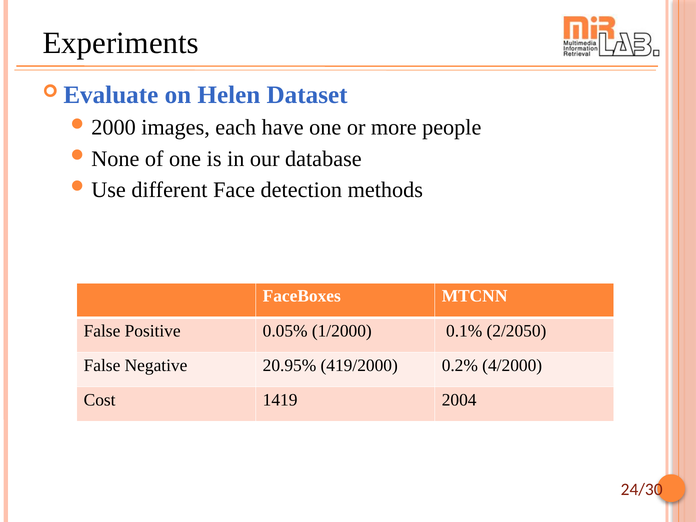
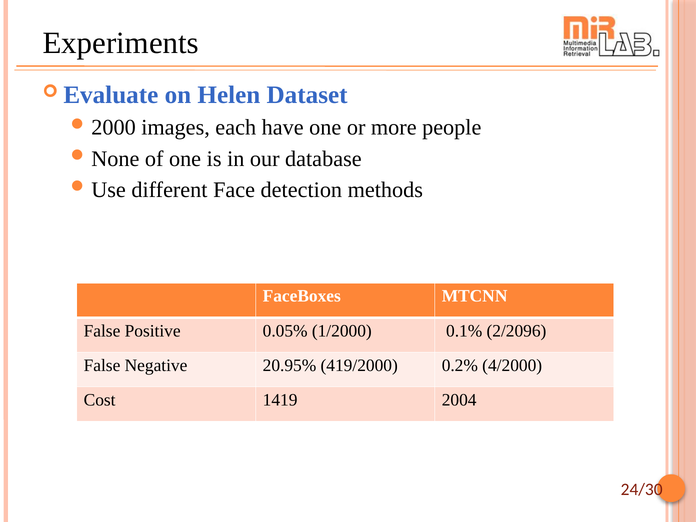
2/2050: 2/2050 -> 2/2096
